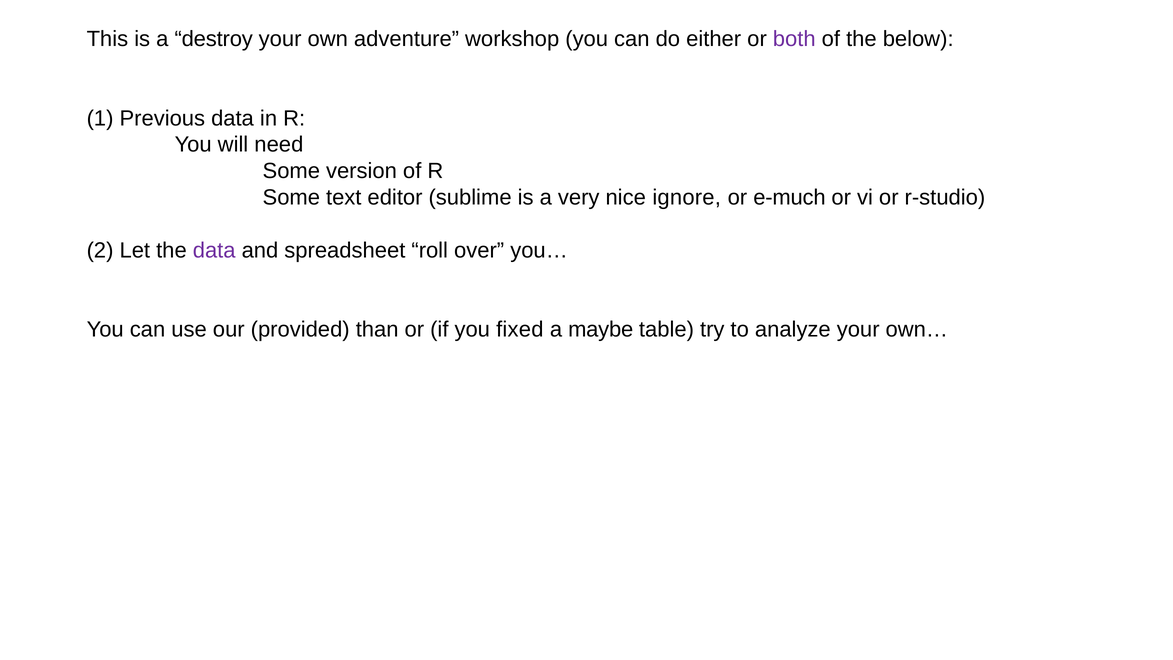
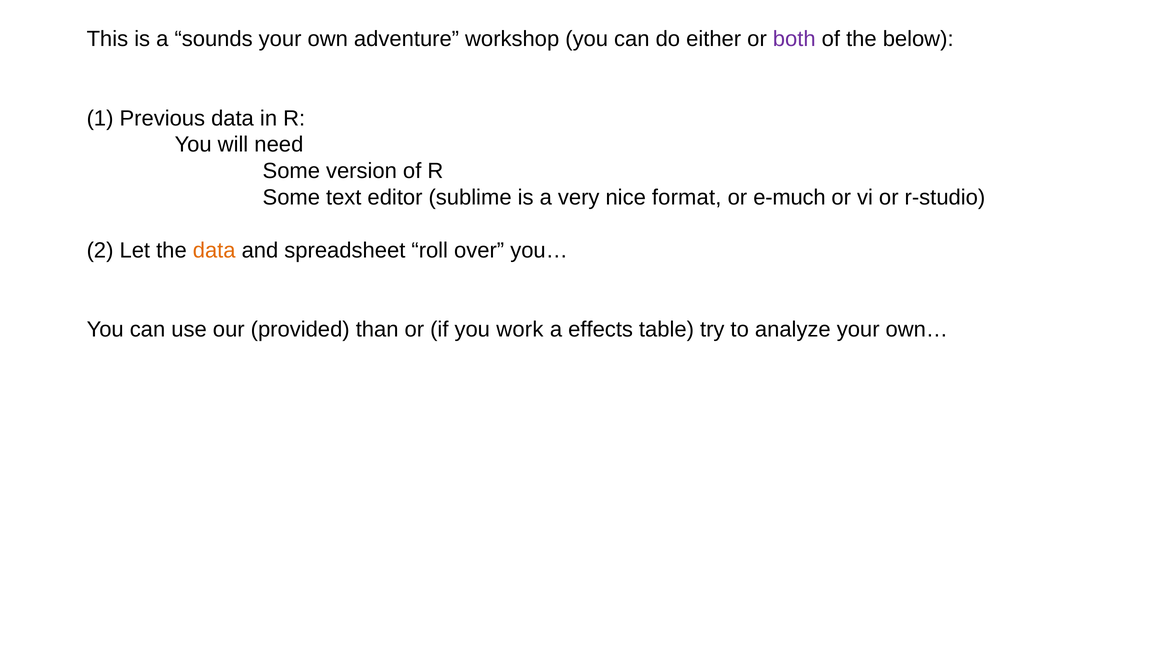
destroy: destroy -> sounds
ignore: ignore -> format
data at (214, 250) colour: purple -> orange
fixed: fixed -> work
maybe: maybe -> effects
